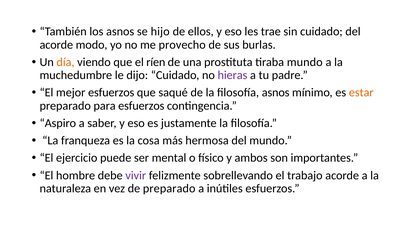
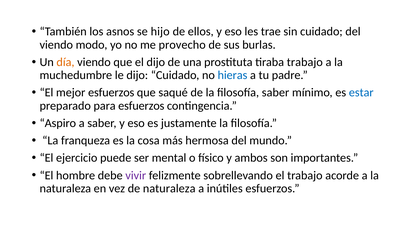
acorde at (56, 45): acorde -> viendo
el ríen: ríen -> dijo
tiraba mundo: mundo -> trabajo
hieras colour: purple -> blue
filosofía asnos: asnos -> saber
estar colour: orange -> blue
de preparado: preparado -> naturaleza
